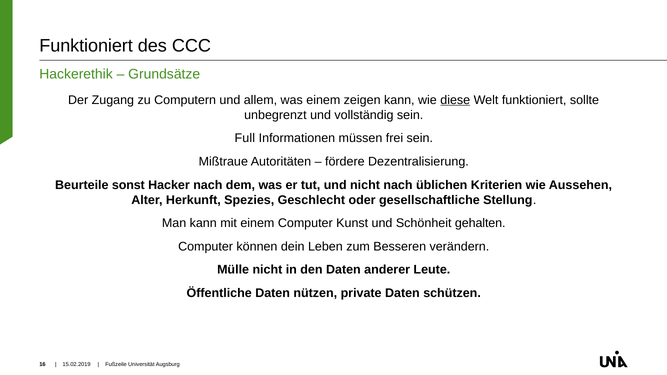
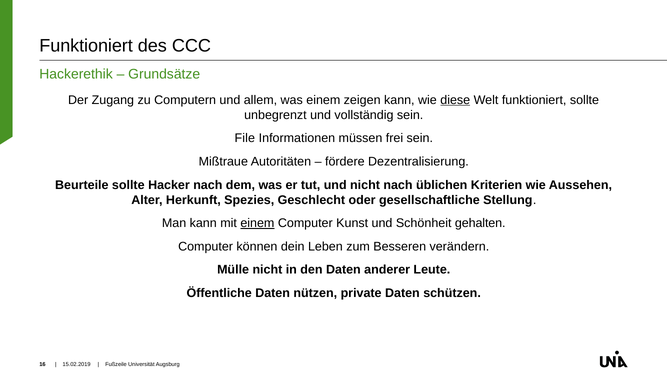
Full: Full -> File
Beurteile sonst: sonst -> sollte
einem at (257, 223) underline: none -> present
